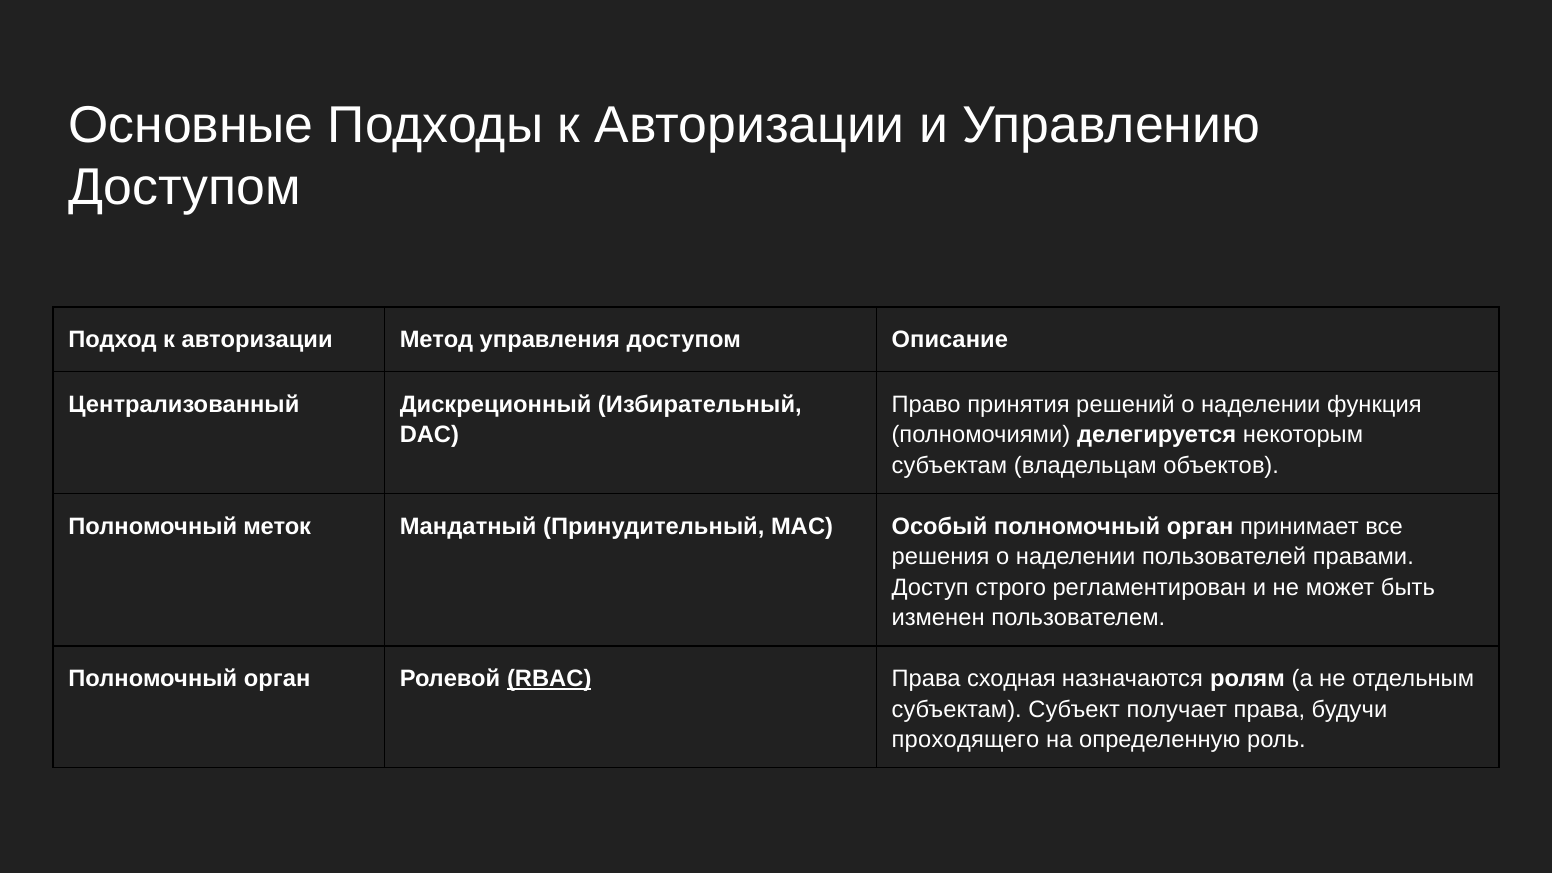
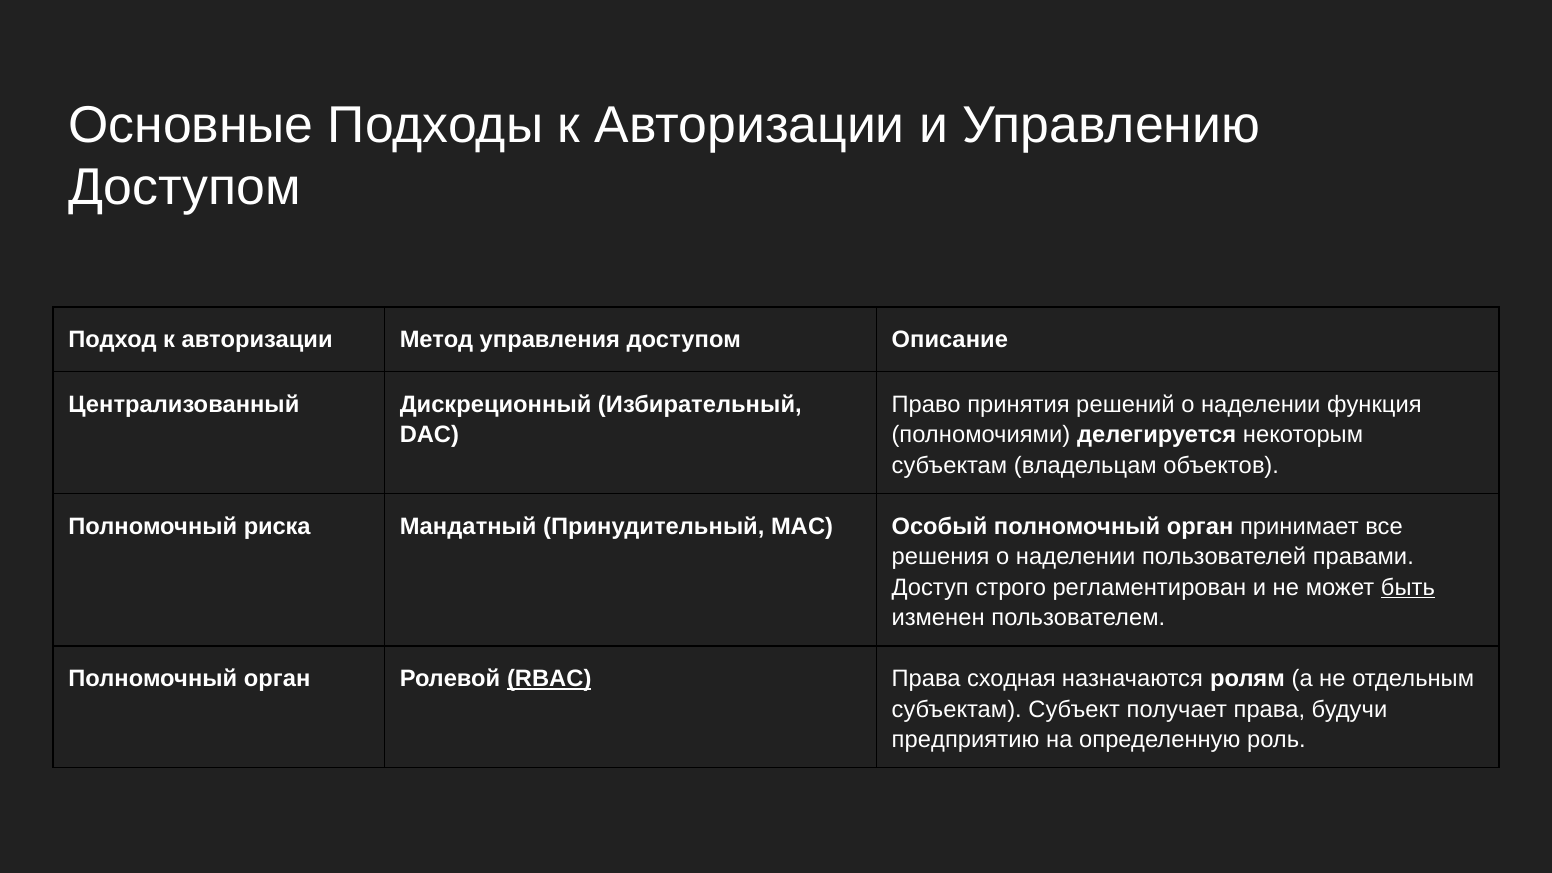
меток: меток -> риска
быть underline: none -> present
проходящего: проходящего -> предприятию
